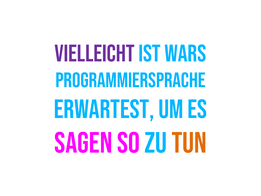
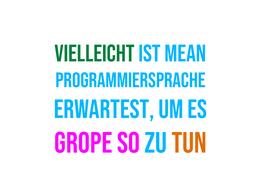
Vielleicht colour: purple -> green
wars: wars -> mean
sagen: sagen -> grope
